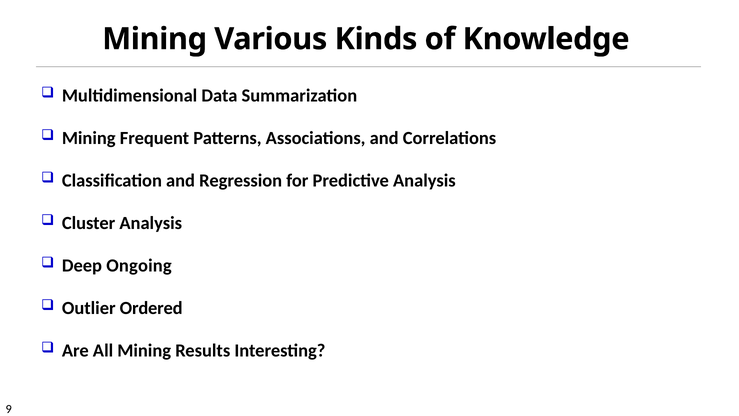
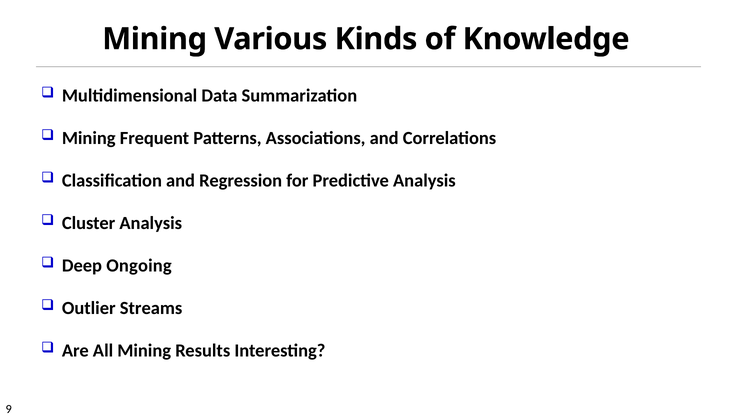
Ordered: Ordered -> Streams
